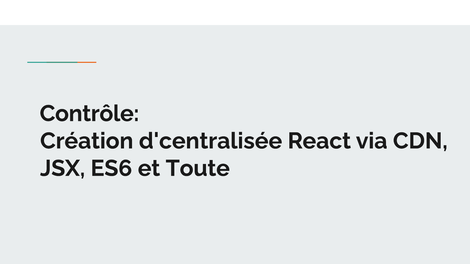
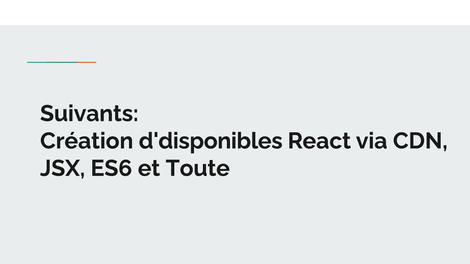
Contrôle: Contrôle -> Suivants
d'centralisée: d'centralisée -> d'disponibles
